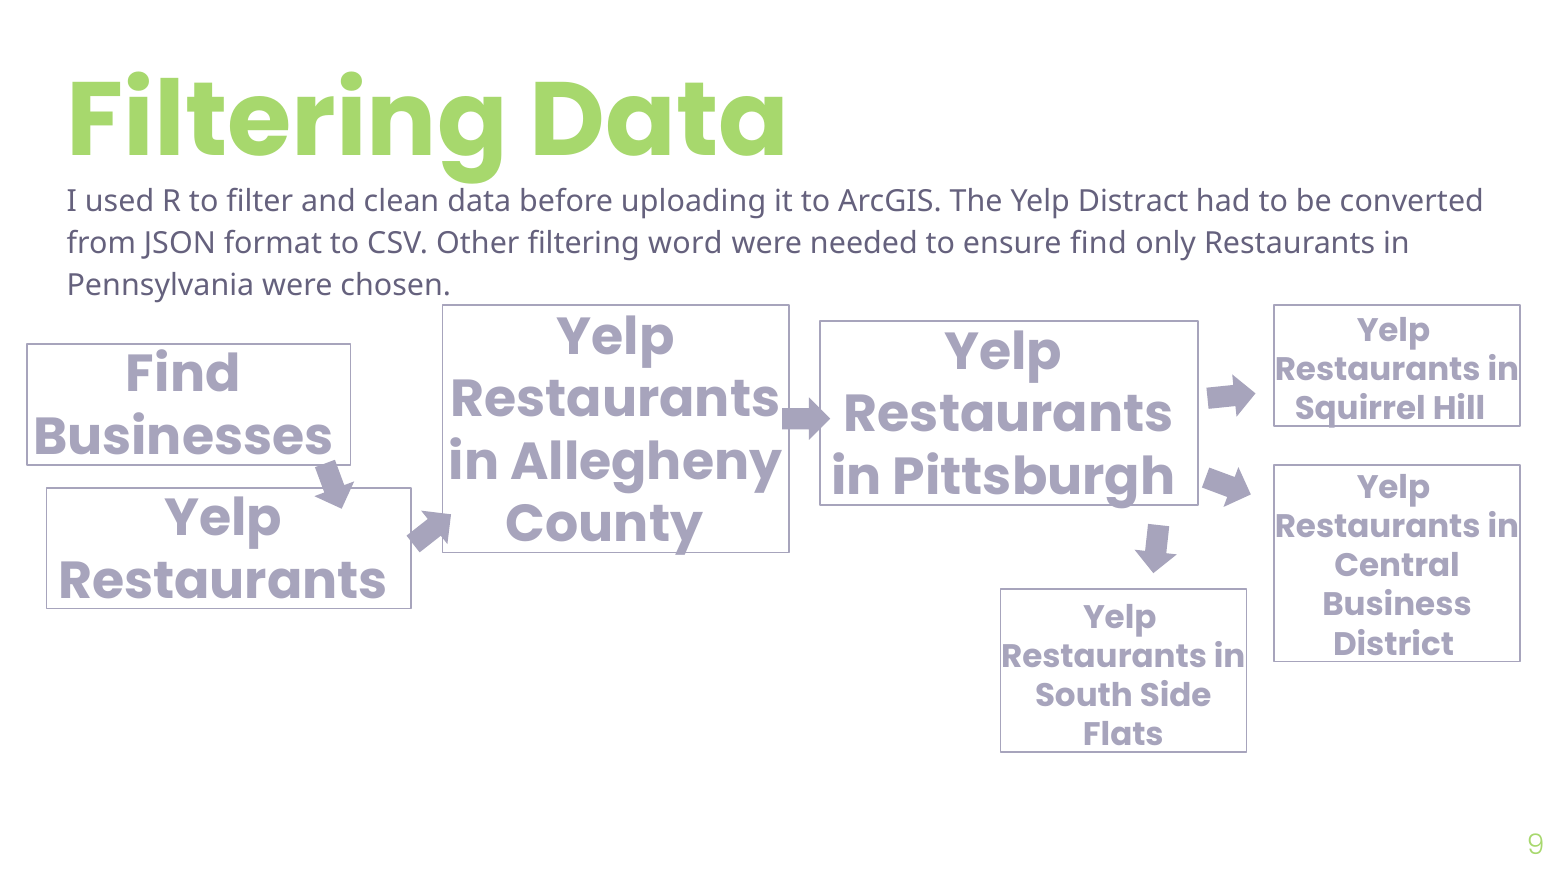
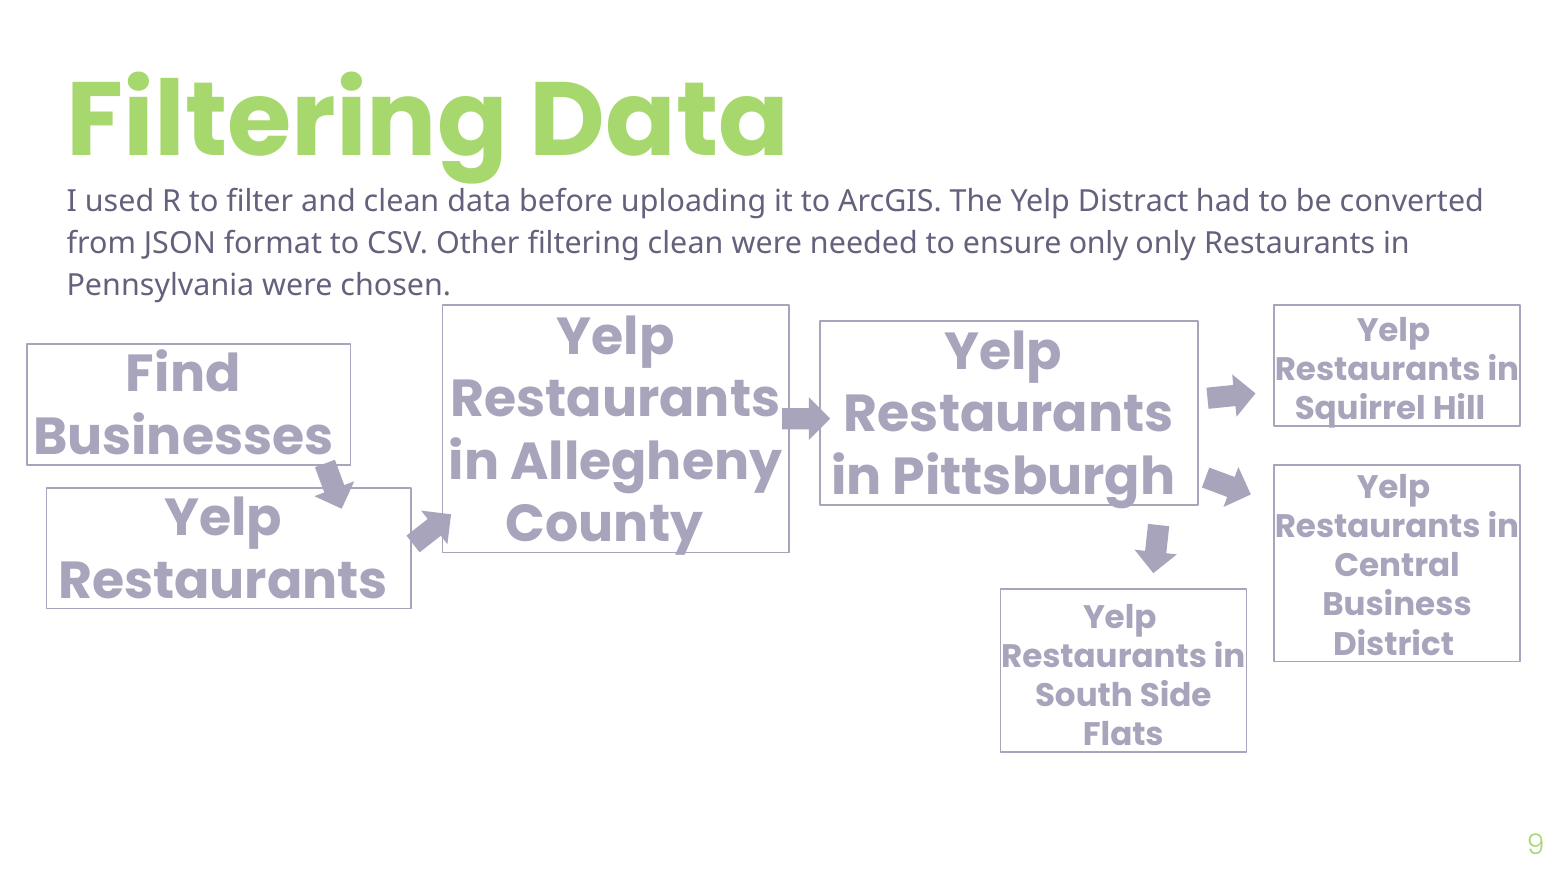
filtering word: word -> clean
ensure find: find -> only
